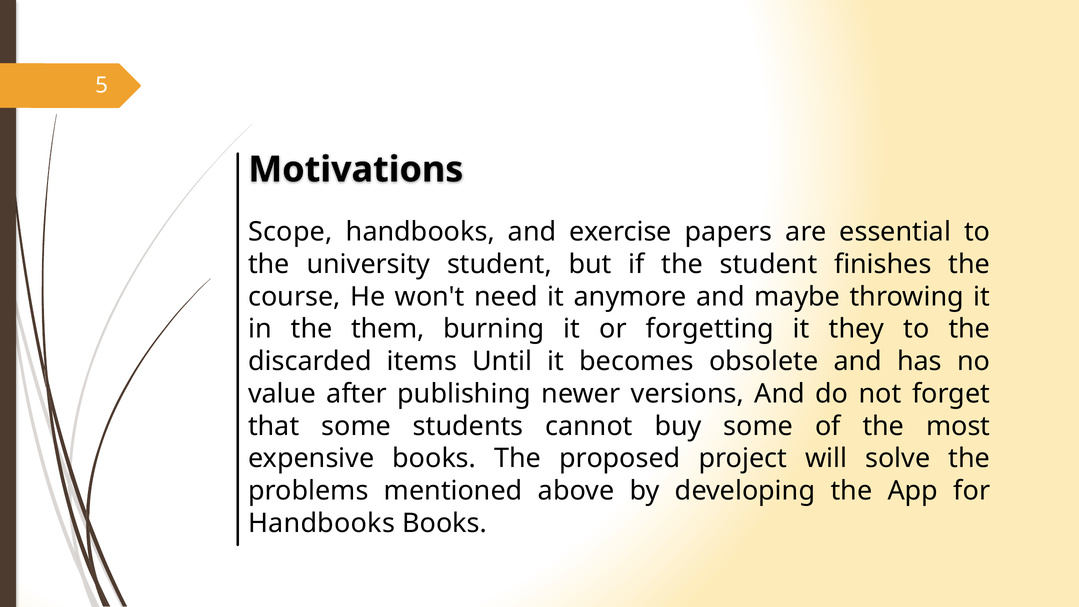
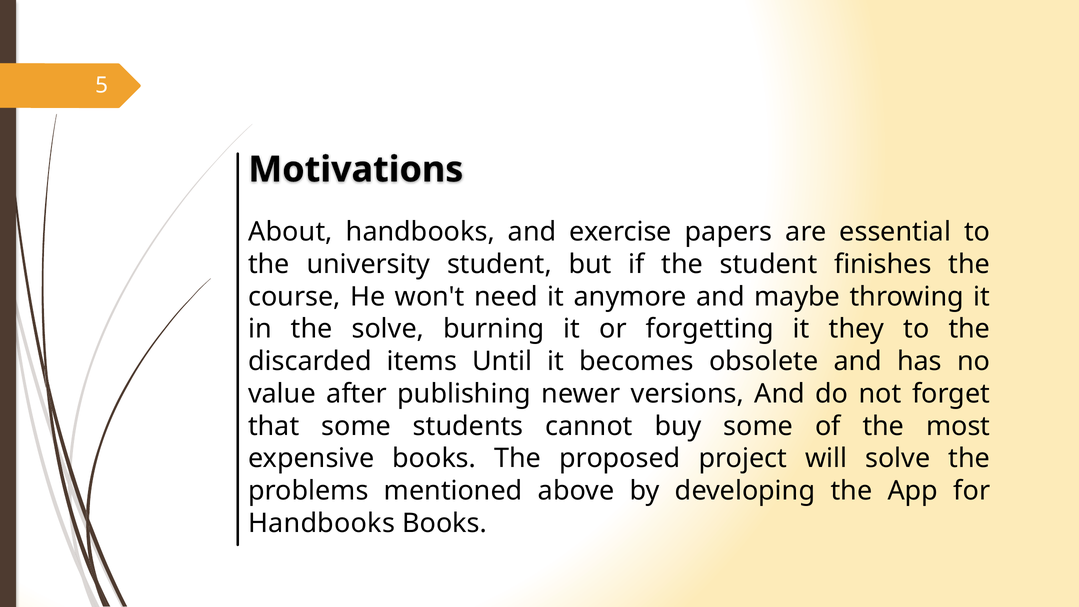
Scope: Scope -> About
the them: them -> solve
